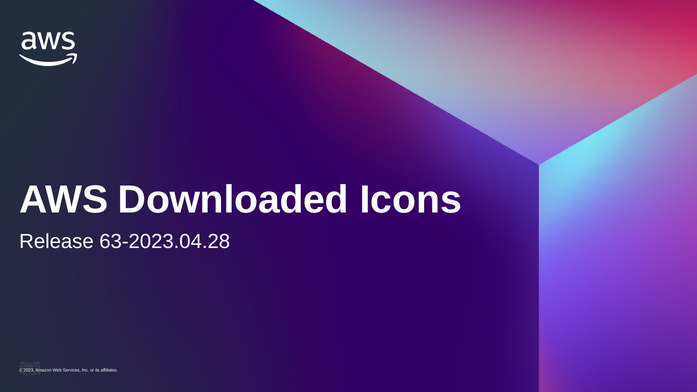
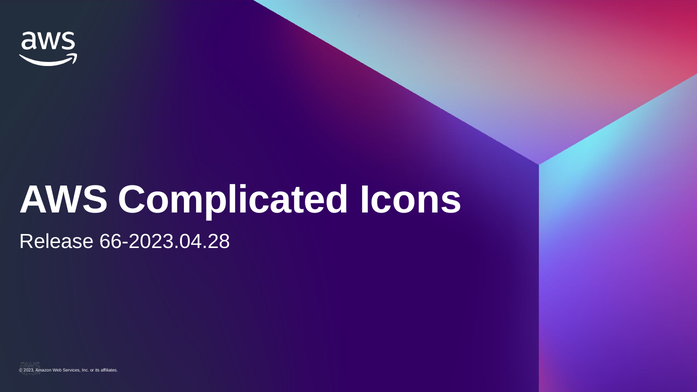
Downloaded: Downloaded -> Complicated
63-2023.04.28: 63-2023.04.28 -> 66-2023.04.28
